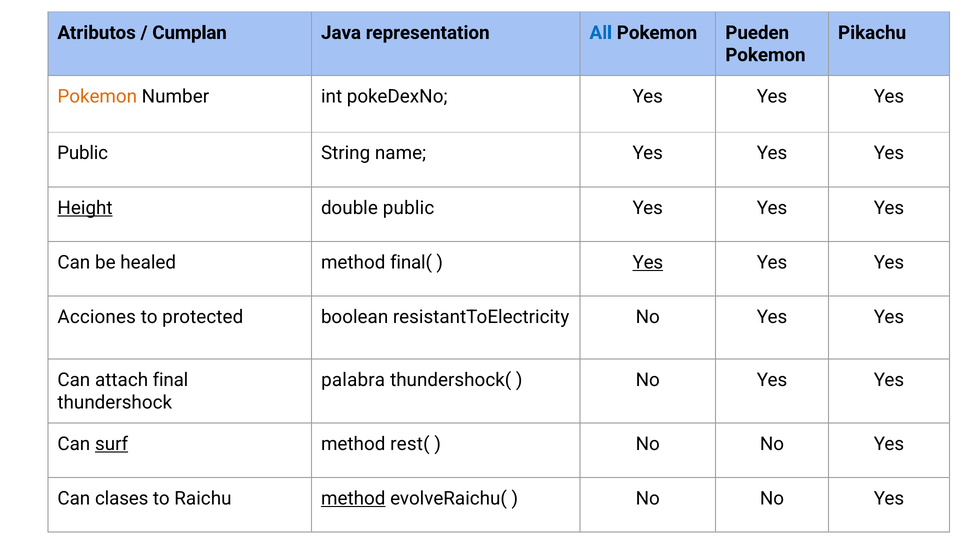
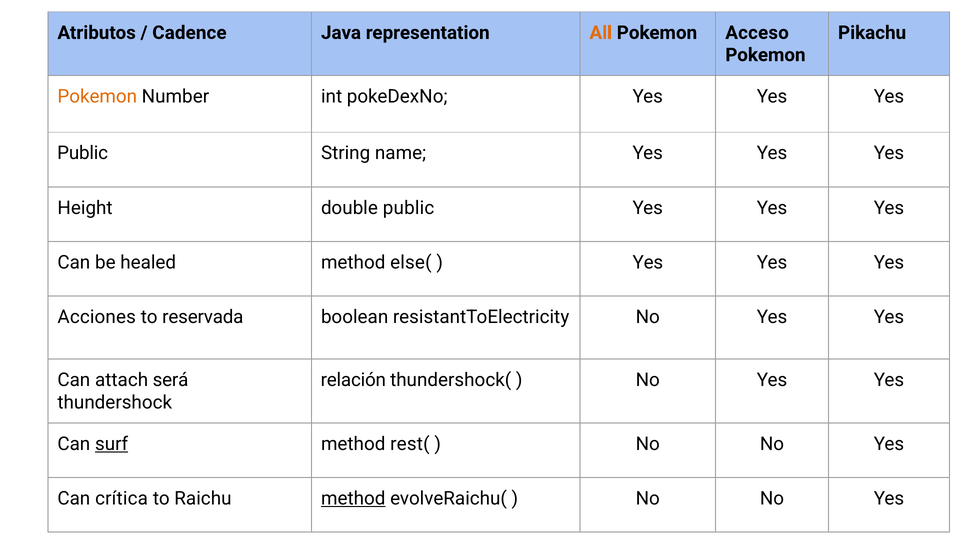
Cumplan: Cumplan -> Cadence
All colour: blue -> orange
Pueden: Pueden -> Acceso
Height underline: present -> none
final(: final( -> else(
Yes at (648, 263) underline: present -> none
protected: protected -> reservada
final: final -> será
palabra: palabra -> relación
clases: clases -> crítica
